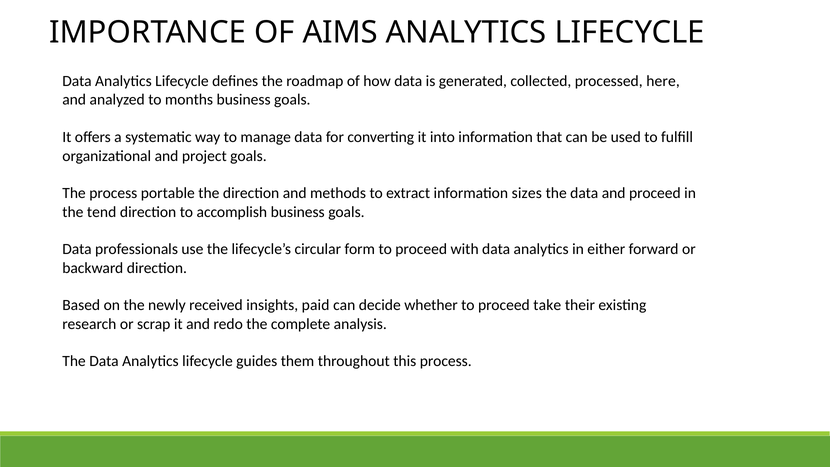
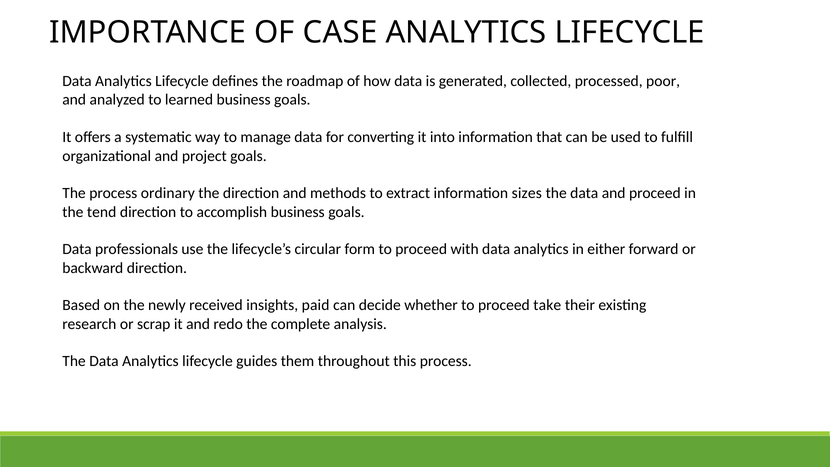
AIMS: AIMS -> CASE
here: here -> poor
months: months -> learned
portable: portable -> ordinary
